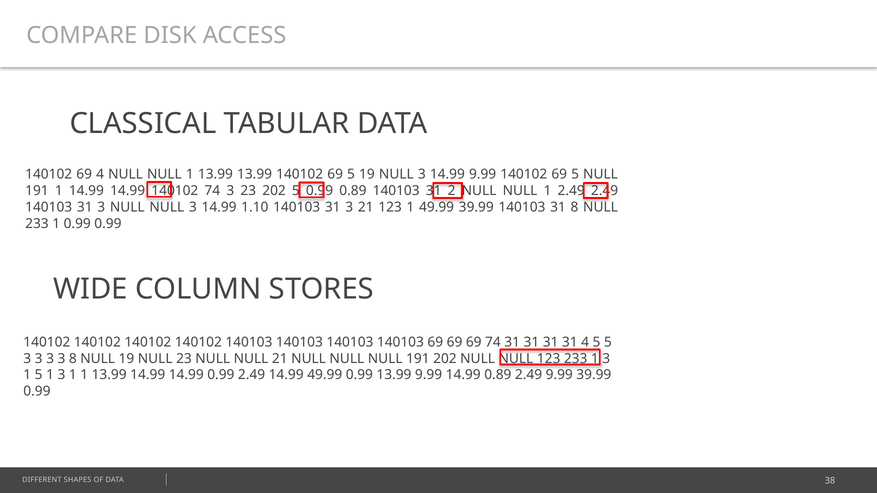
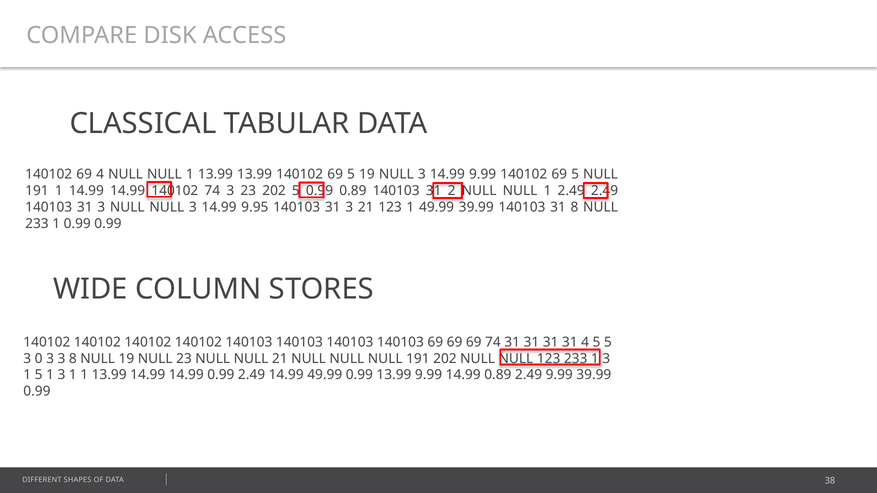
1.10: 1.10 -> 9.95
3 at (39, 359): 3 -> 0
